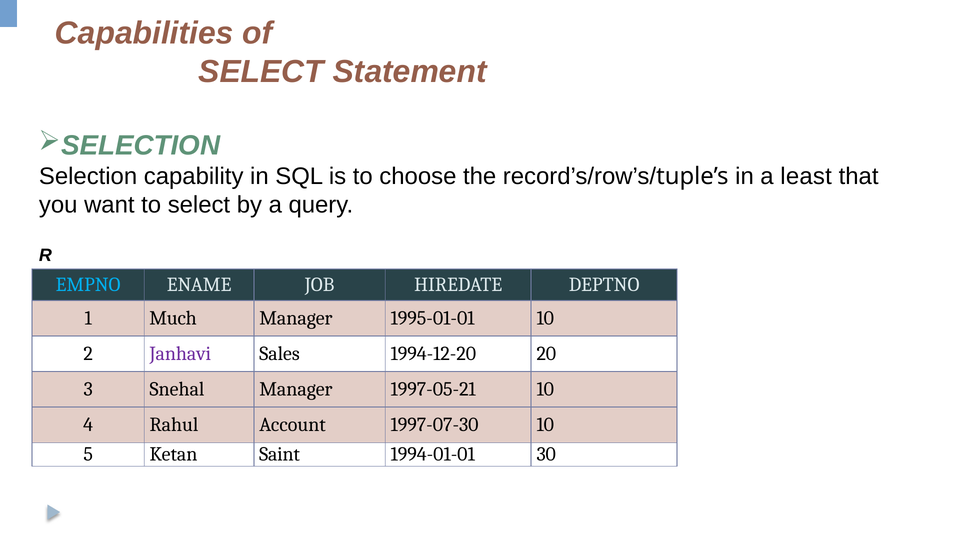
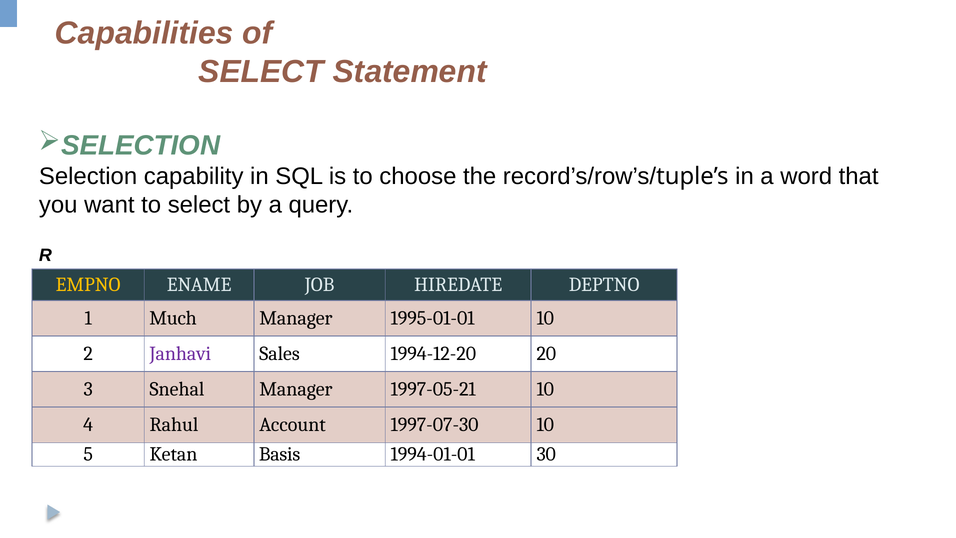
least: least -> word
EMPNO colour: light blue -> yellow
Saint: Saint -> Basis
